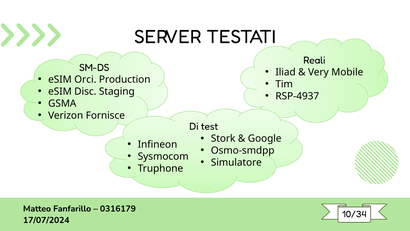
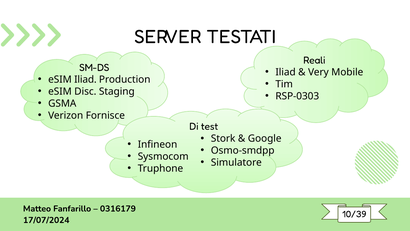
eSIM Orci: Orci -> Iliad
RSP-4937: RSP-4937 -> RSP-0303
10/34: 10/34 -> 10/39
